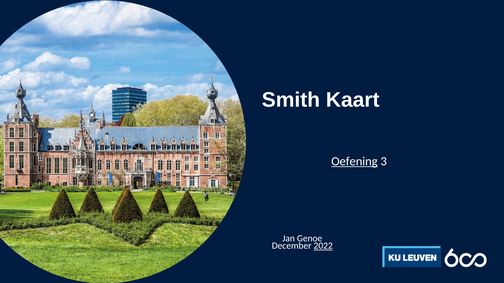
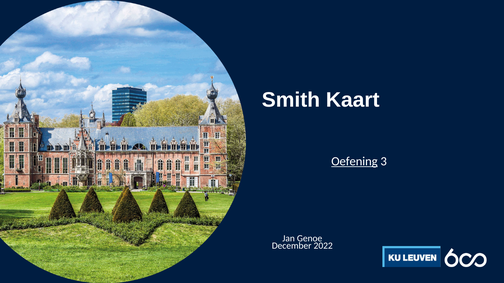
2022 underline: present -> none
